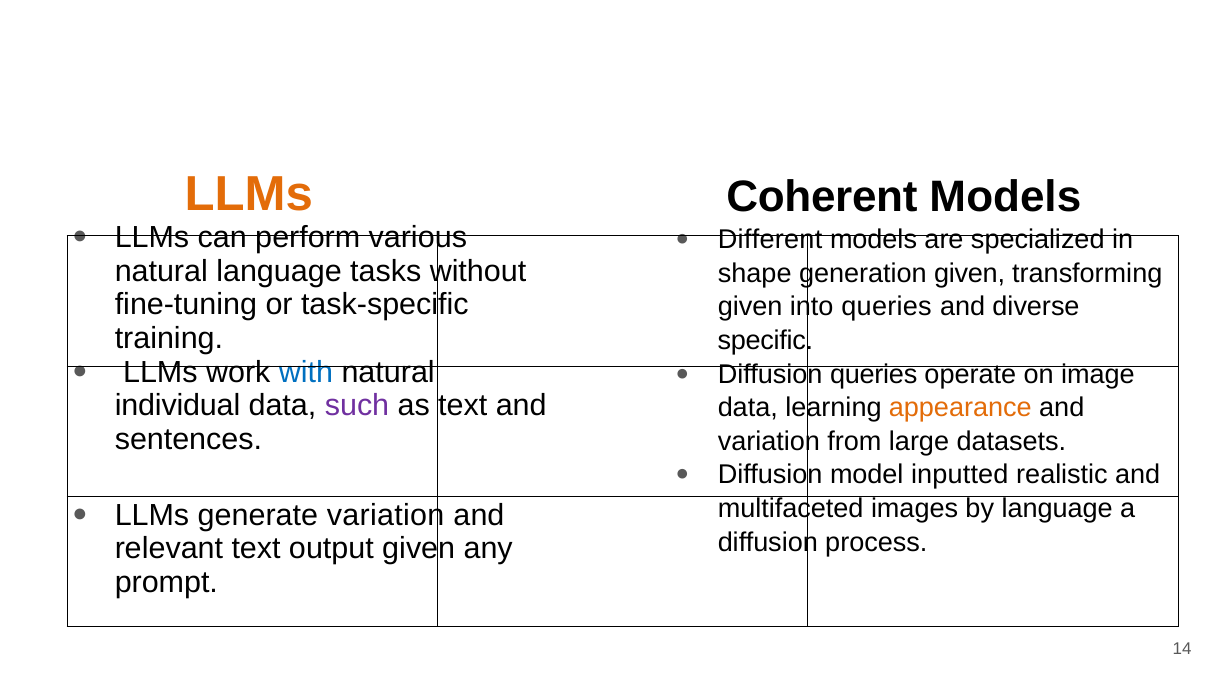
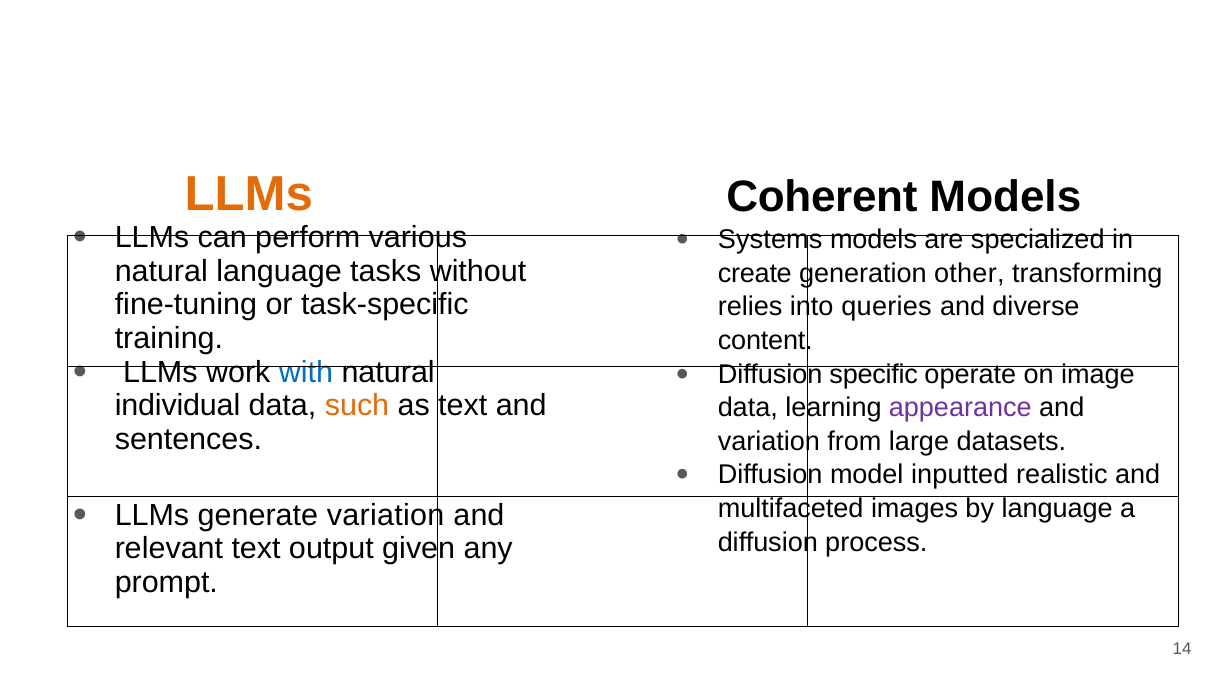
Different: Different -> Systems
shape: shape -> create
generation given: given -> other
given at (750, 307): given -> relies
specific: specific -> content
Diffusion queries: queries -> specific
such colour: purple -> orange
appearance colour: orange -> purple
